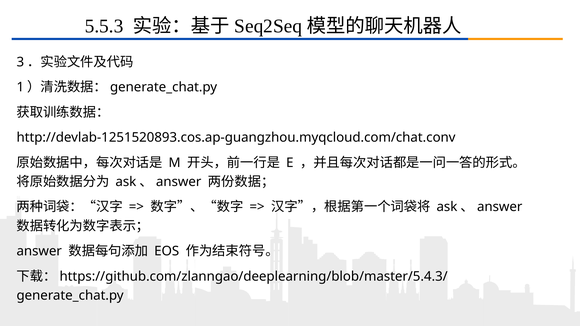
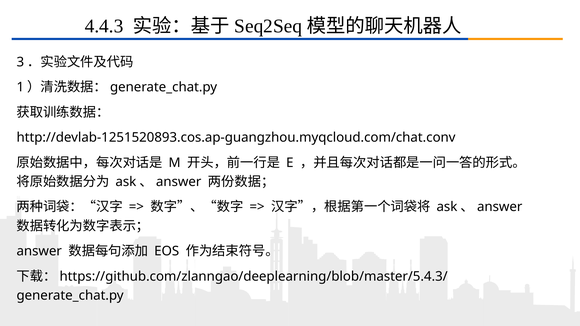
5.5.3: 5.5.3 -> 4.4.3
